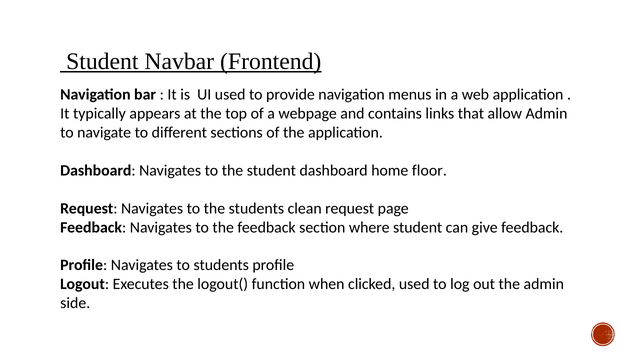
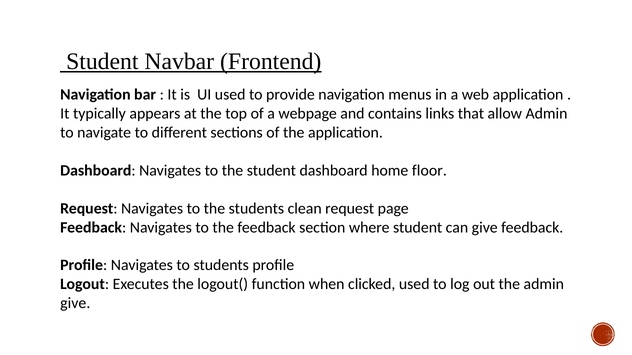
side at (75, 303): side -> give
